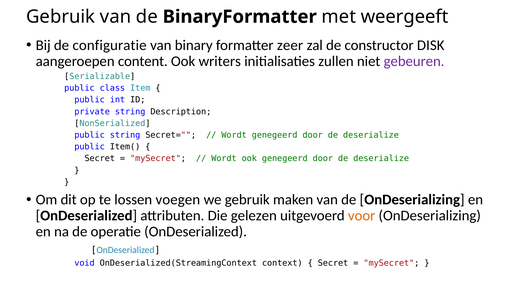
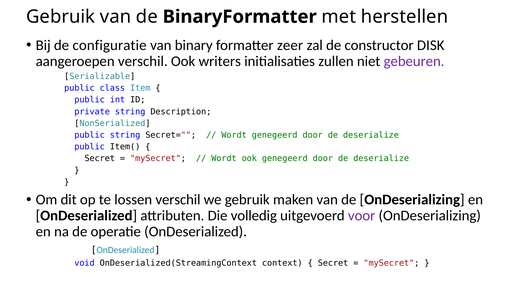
weergeeft: weergeeft -> herstellen
aangeroepen content: content -> verschil
lossen voegen: voegen -> verschil
gelezen: gelezen -> volledig
voor colour: orange -> purple
